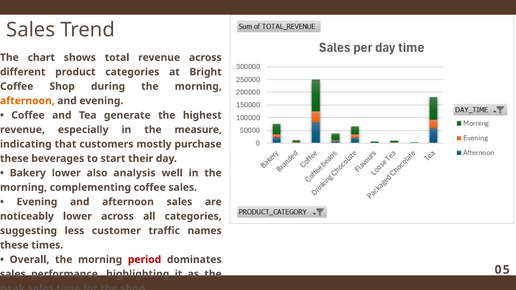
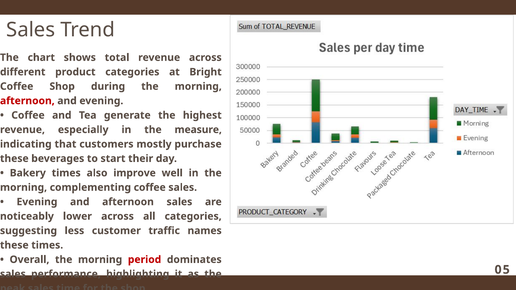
afternoon at (27, 101) colour: orange -> red
Bakery lower: lower -> times
analysis: analysis -> improve
